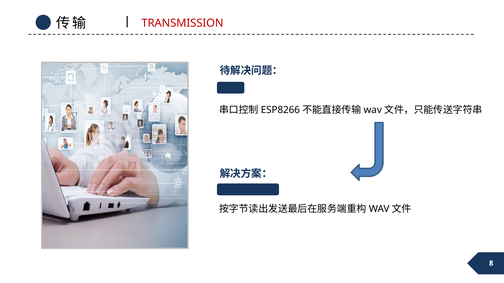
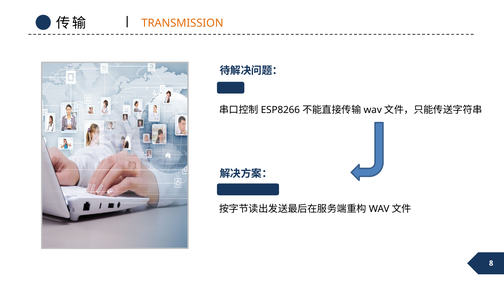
TRANSMISSION colour: red -> orange
